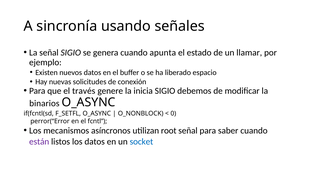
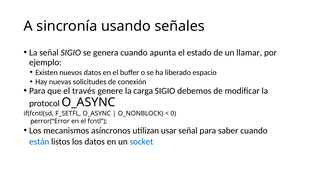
inicia: inicia -> carga
binarios: binarios -> protocol
root: root -> usar
están colour: purple -> blue
